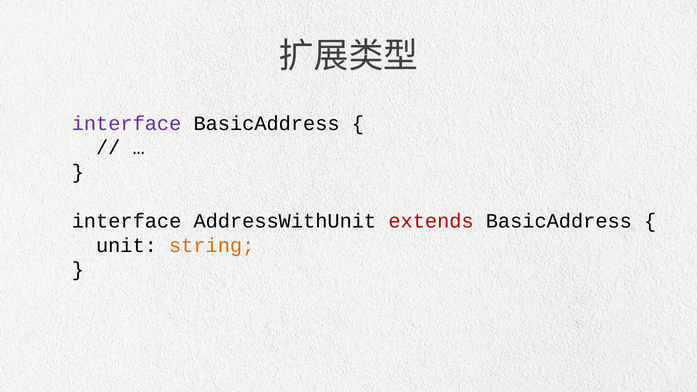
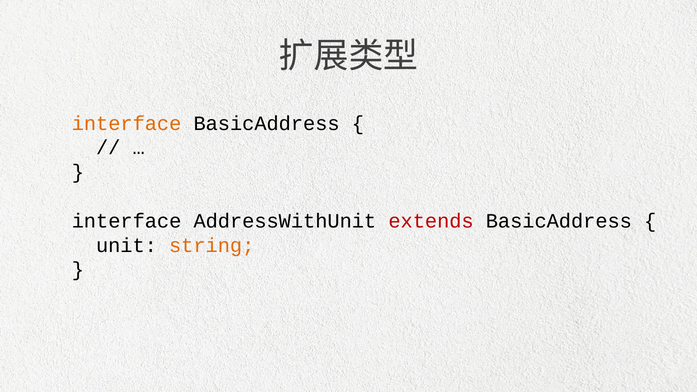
interface at (127, 123) colour: purple -> orange
